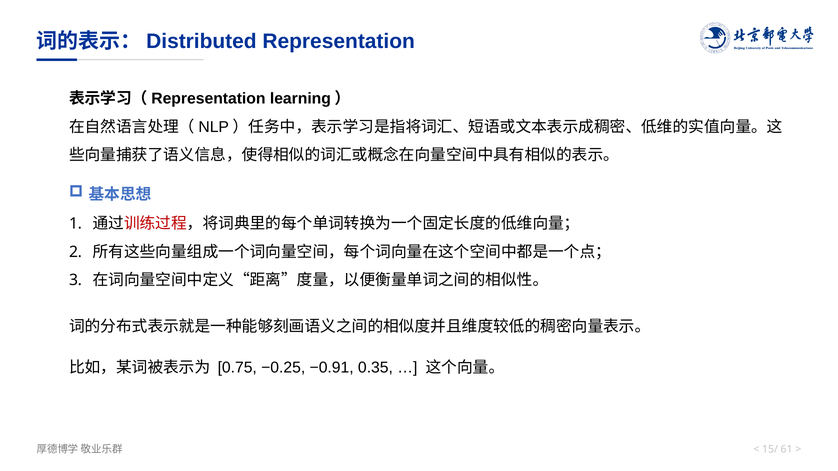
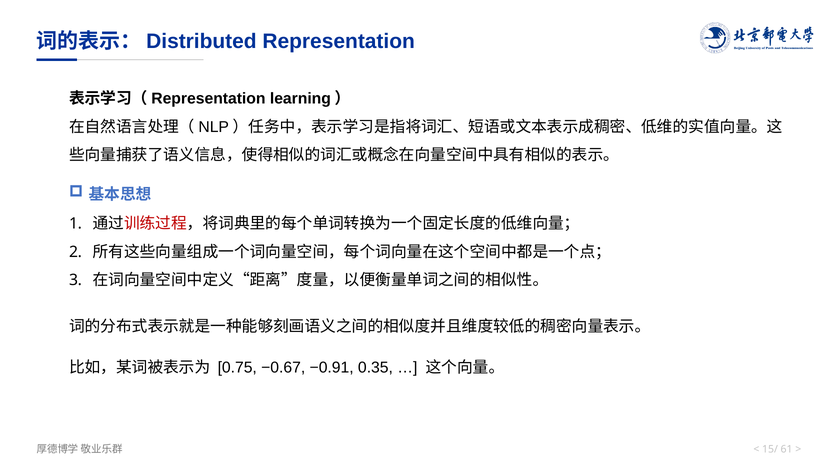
−0.25: −0.25 -> −0.67
